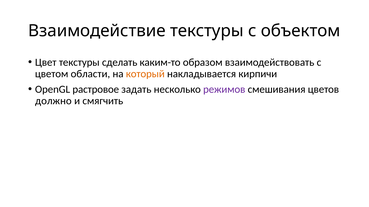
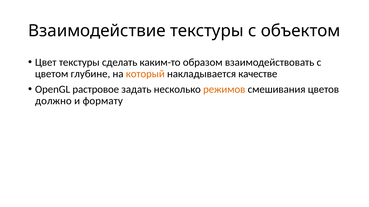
области: области -> глубине
кирпичи: кирпичи -> качестве
режимов colour: purple -> orange
смягчить: смягчить -> формату
